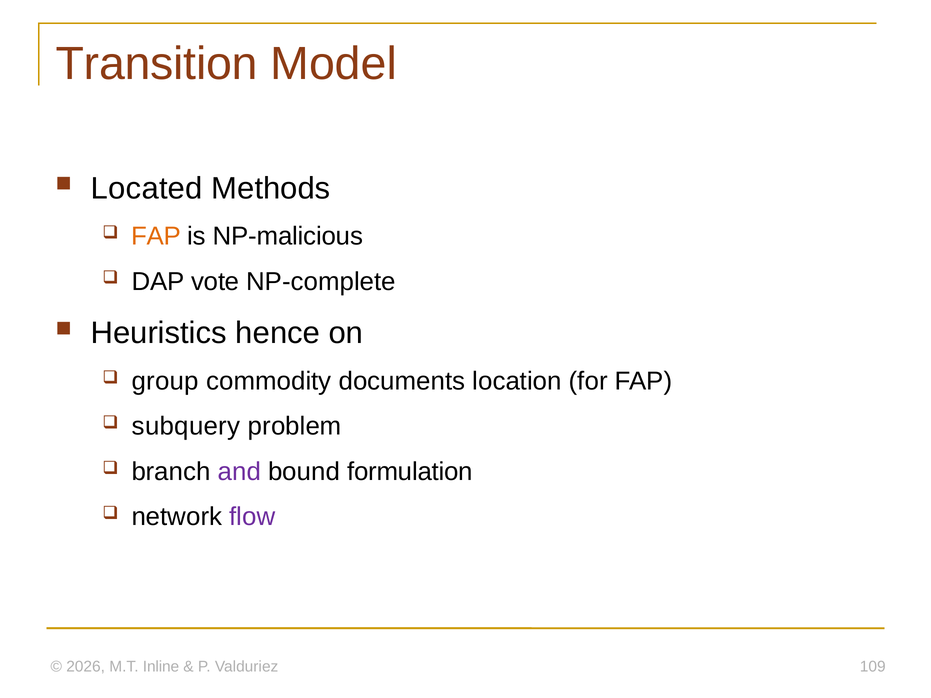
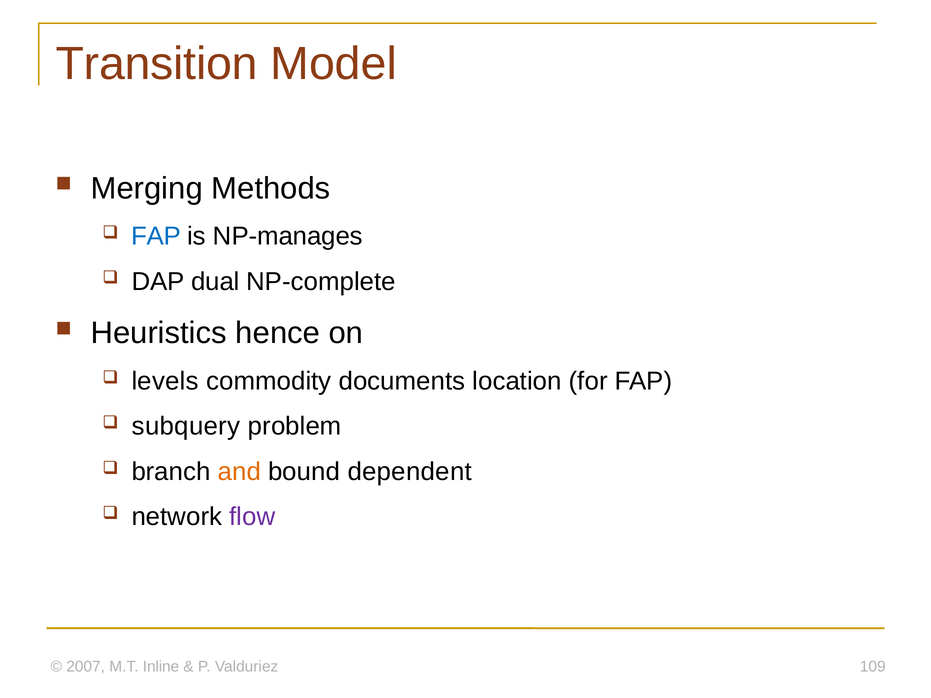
Located: Located -> Merging
FAP at (156, 236) colour: orange -> blue
NP-malicious: NP-malicious -> NP-manages
vote: vote -> dual
group: group -> levels
and colour: purple -> orange
formulation: formulation -> dependent
2026: 2026 -> 2007
